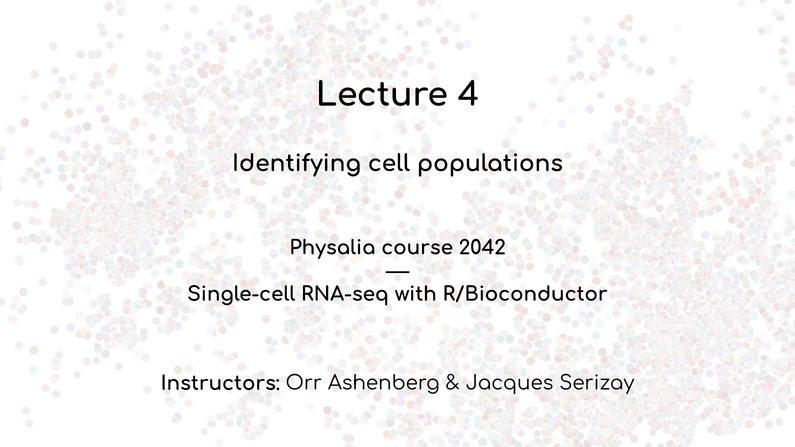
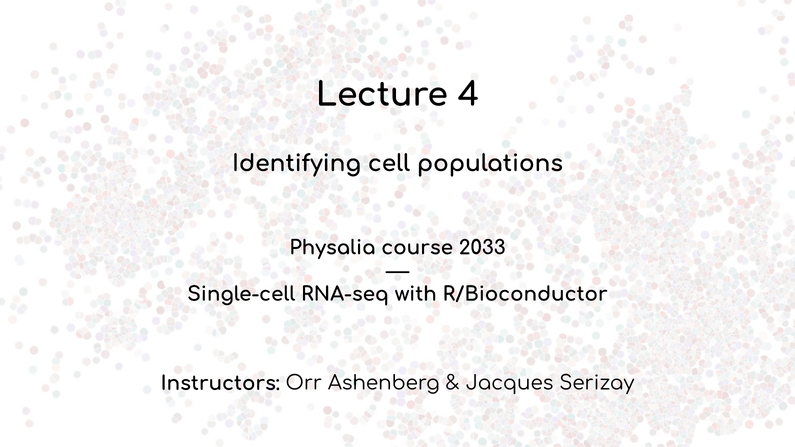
2042: 2042 -> 2033
